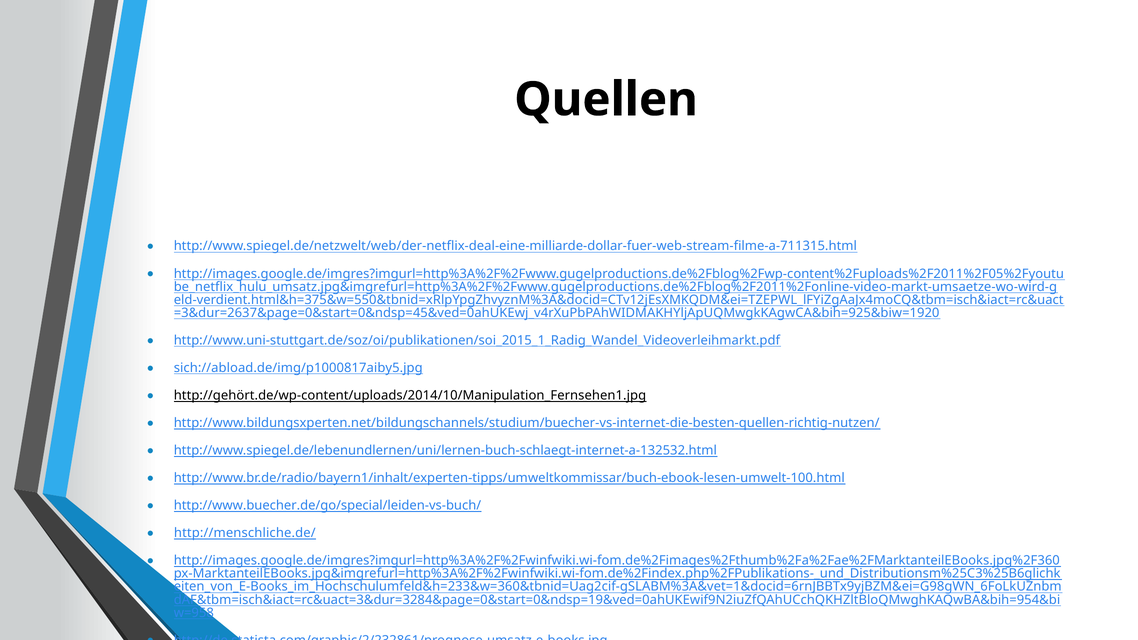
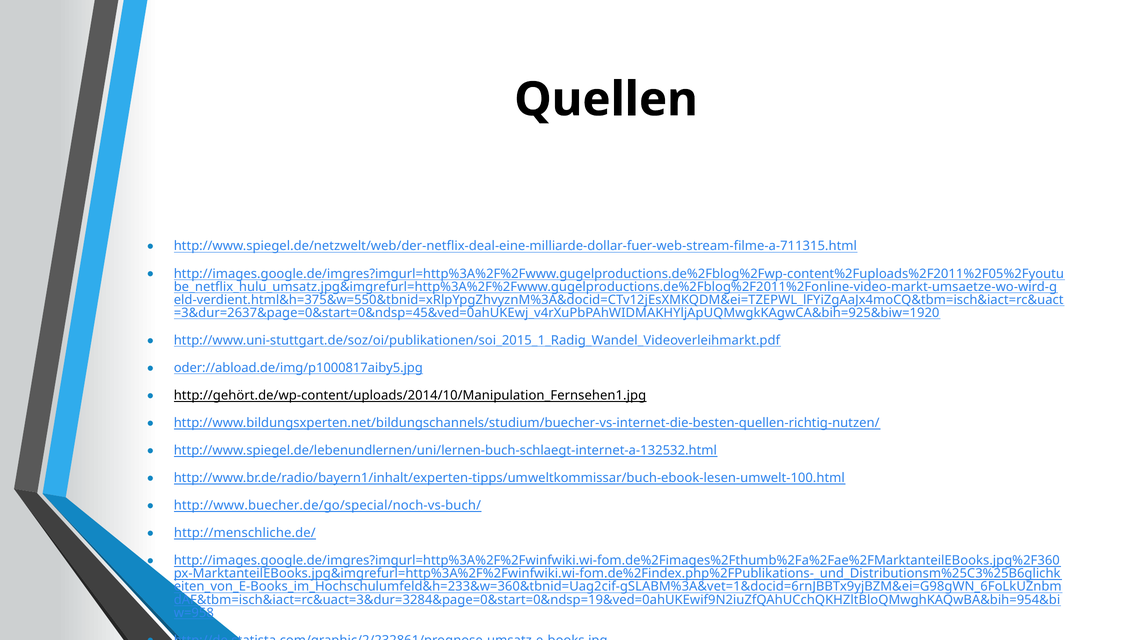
sich://abload.de/img/p1000817aiby5.jpg: sich://abload.de/img/p1000817aiby5.jpg -> oder://abload.de/img/p1000817aiby5.jpg
http://www.buecher.de/go/special/leiden-vs-buch/: http://www.buecher.de/go/special/leiden-vs-buch/ -> http://www.buecher.de/go/special/noch-vs-buch/
